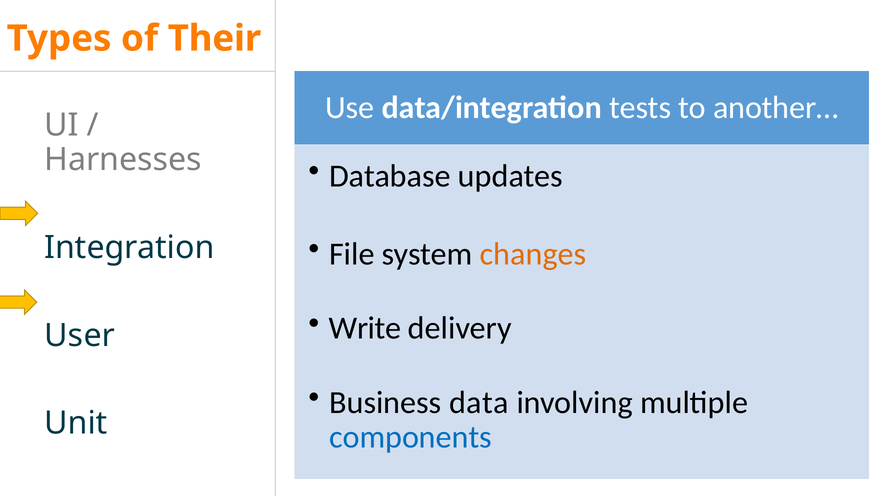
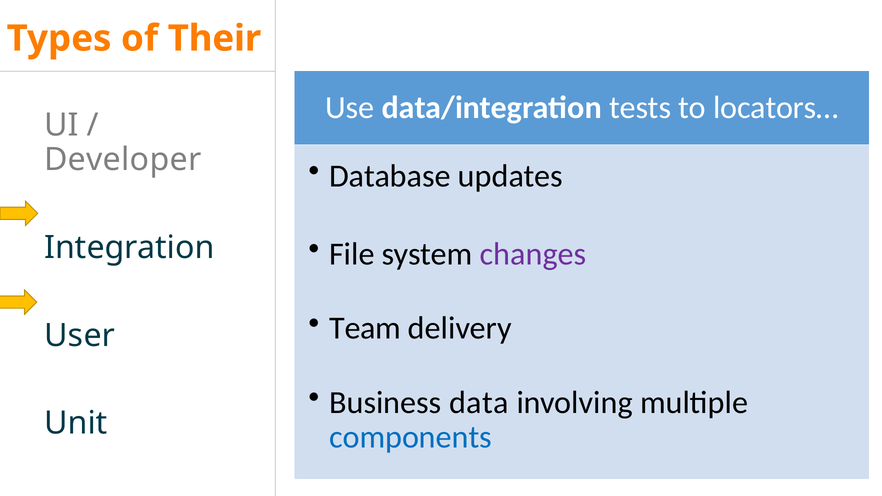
another…: another… -> locators…
Harnesses: Harnesses -> Developer
changes colour: orange -> purple
Write: Write -> Team
